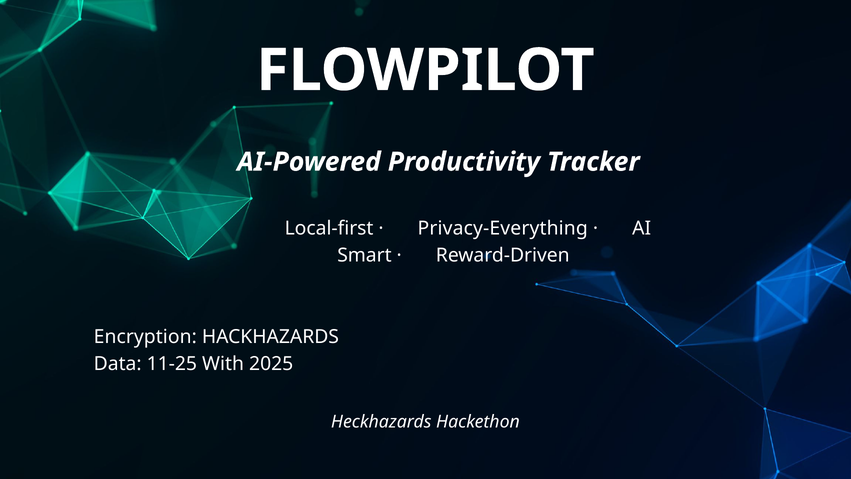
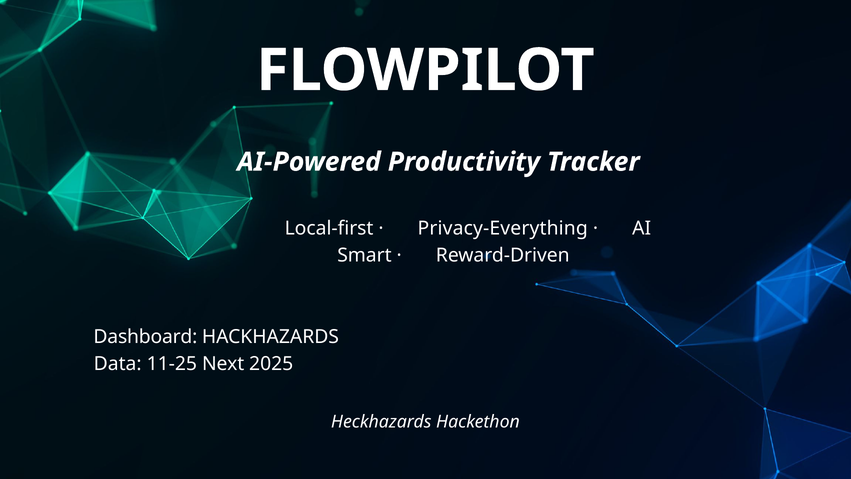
Encryption: Encryption -> Dashboard
With: With -> Next
